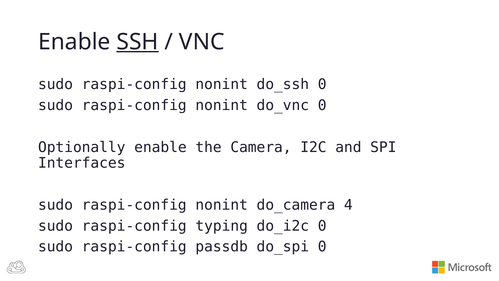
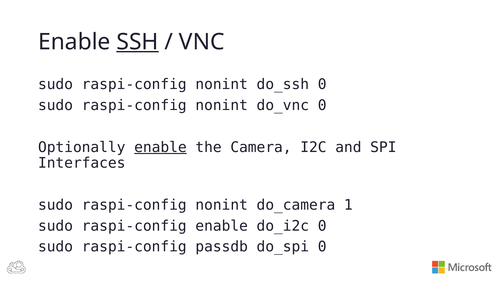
enable at (160, 147) underline: none -> present
4: 4 -> 1
raspi-config typing: typing -> enable
